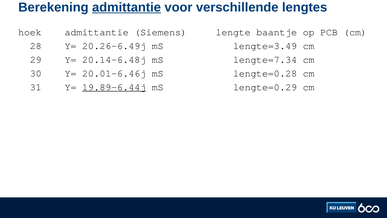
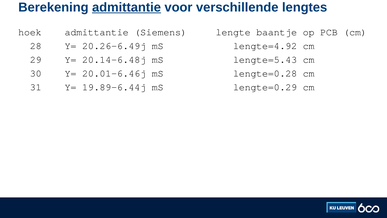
lengte=3.49: lengte=3.49 -> lengte=4.92
lengte=7.34: lengte=7.34 -> lengte=5.43
19.89-6.44j underline: present -> none
